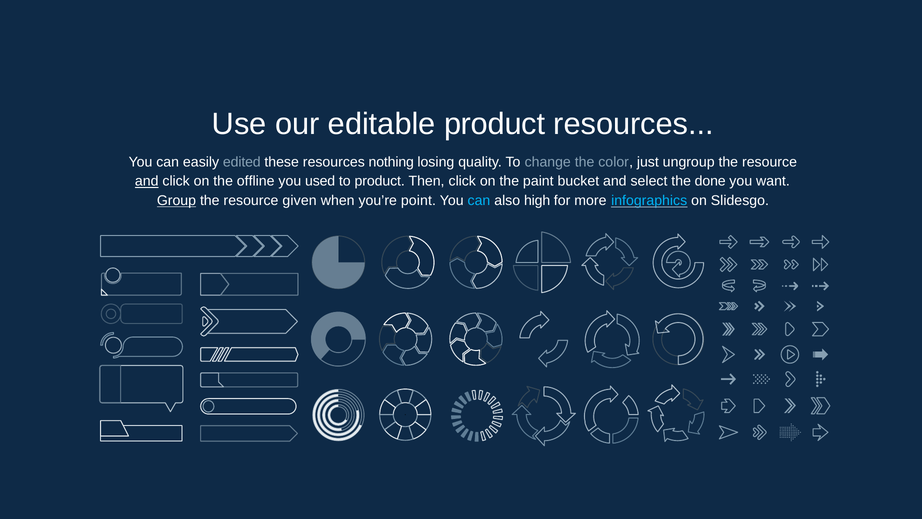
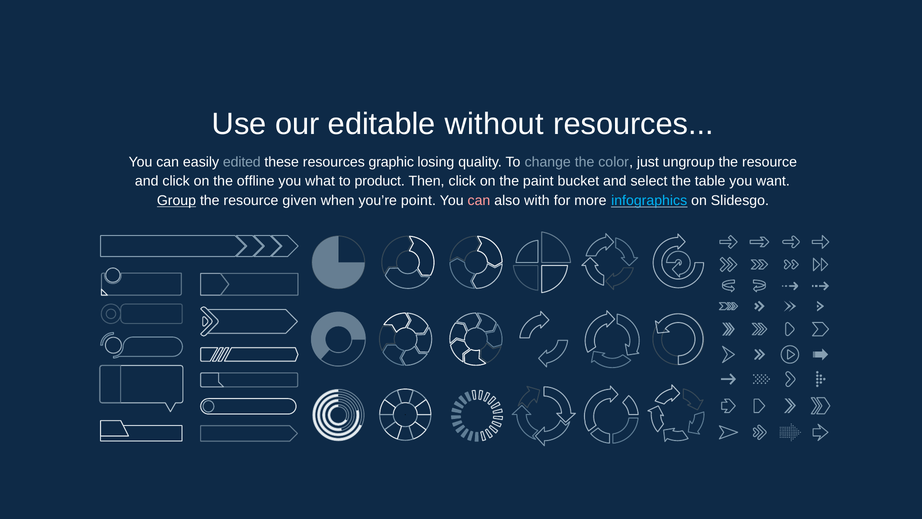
editable product: product -> without
nothing: nothing -> graphic
and at (147, 181) underline: present -> none
used: used -> what
done: done -> table
can at (479, 201) colour: light blue -> pink
high: high -> with
